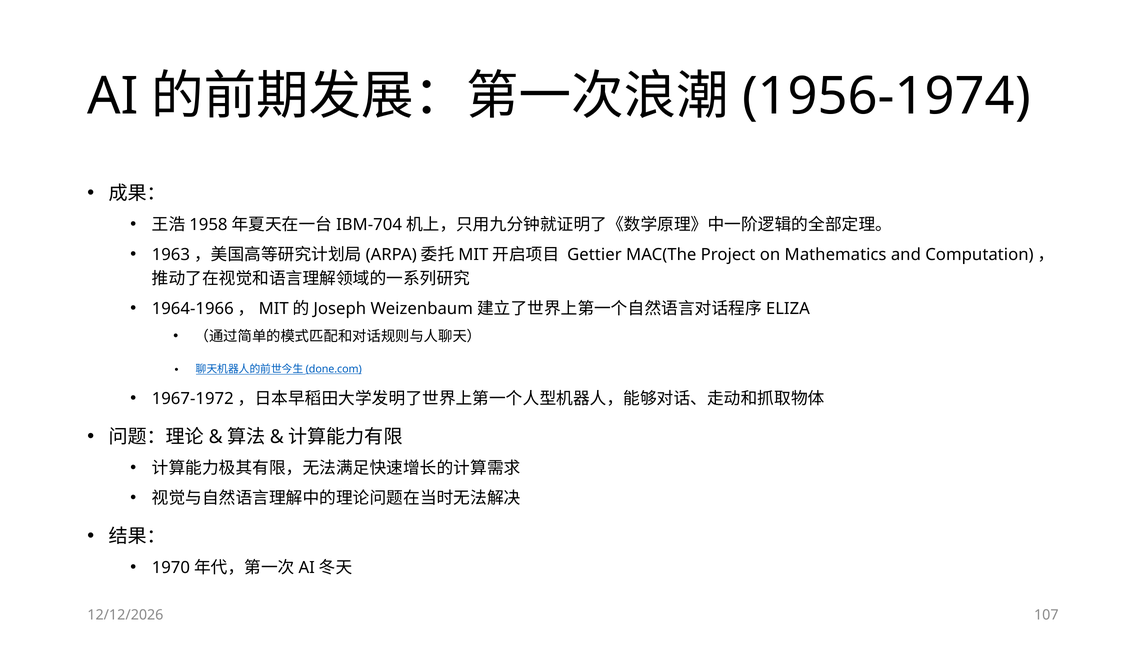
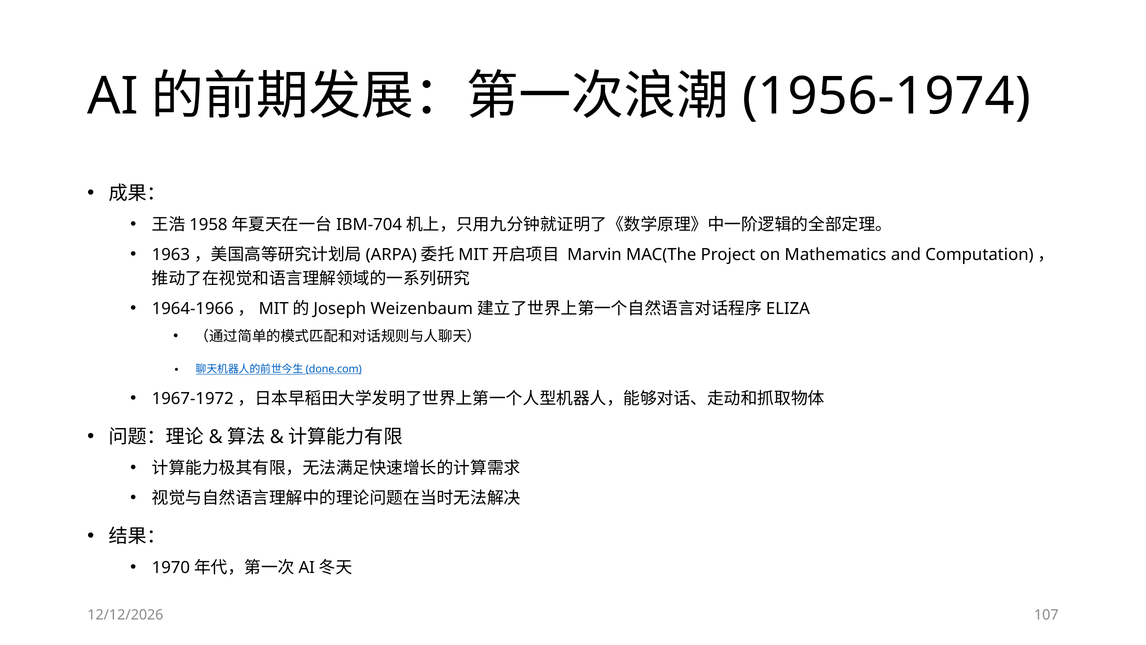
Gettier: Gettier -> Marvin
